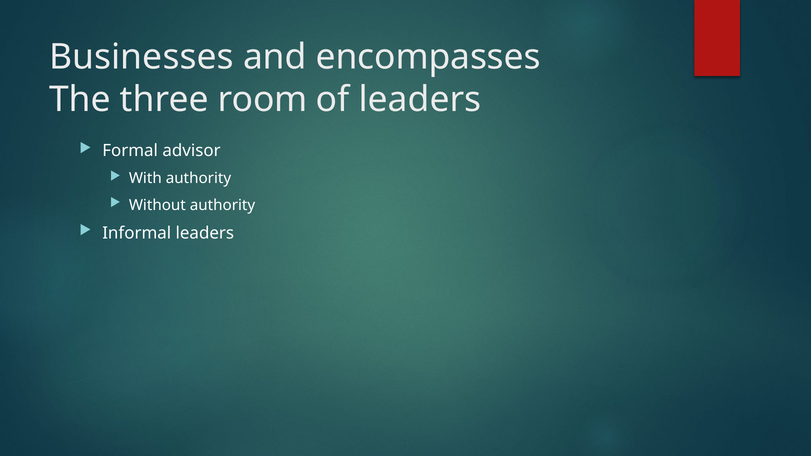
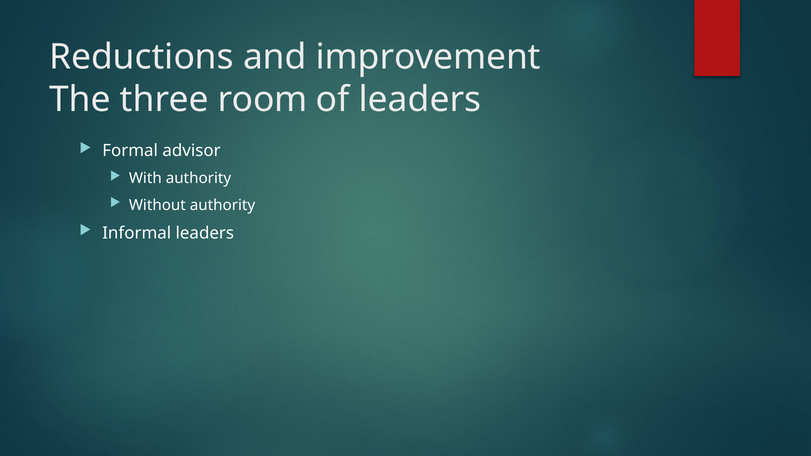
Businesses: Businesses -> Reductions
encompasses: encompasses -> improvement
